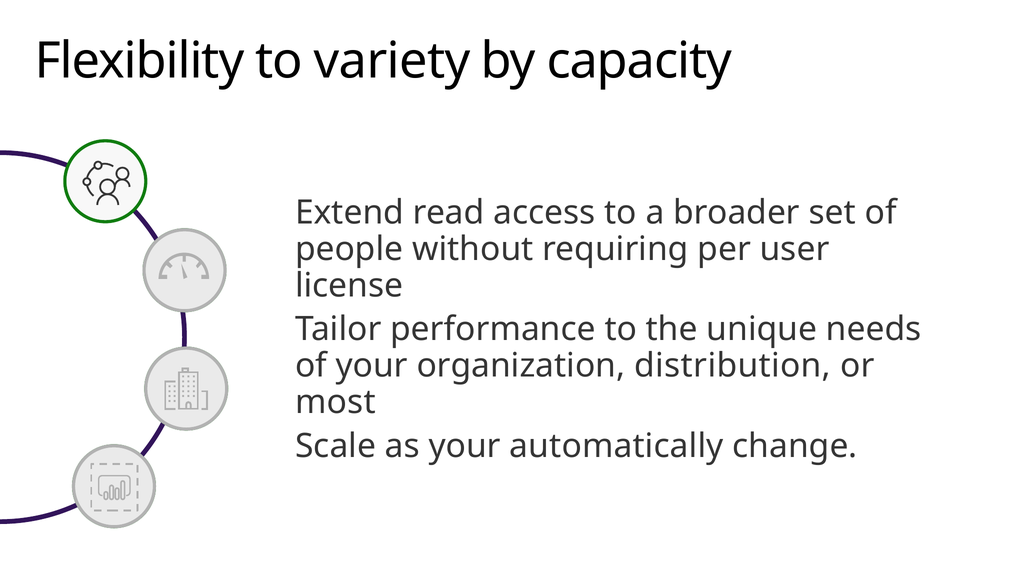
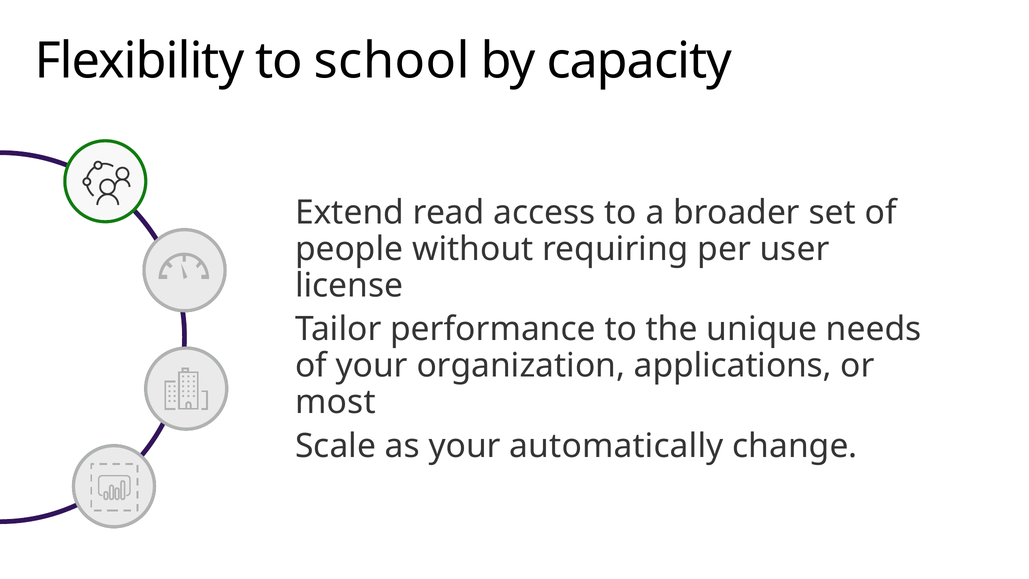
variety: variety -> school
distribution: distribution -> applications
